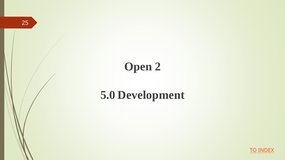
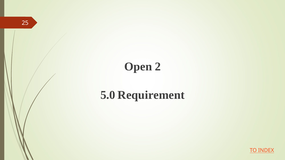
Development: Development -> Requirement
